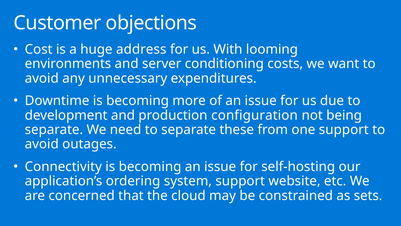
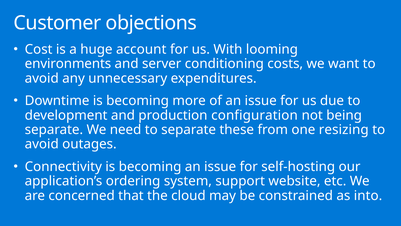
address: address -> account
one support: support -> resizing
sets: sets -> into
